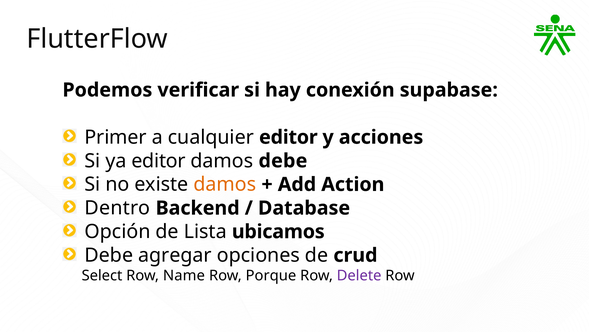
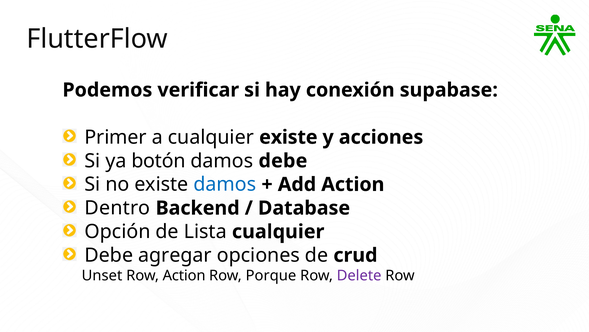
cualquier editor: editor -> existe
ya editor: editor -> botón
damos at (225, 184) colour: orange -> blue
Lista ubicamos: ubicamos -> cualquier
Select: Select -> Unset
Row Name: Name -> Action
